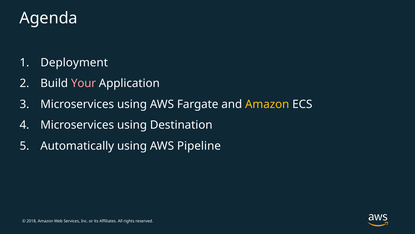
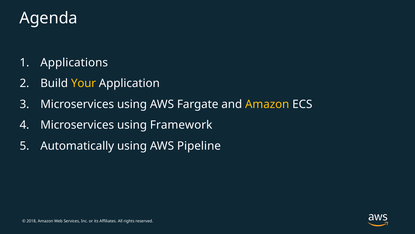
Deployment: Deployment -> Applications
Your colour: pink -> yellow
Destination: Destination -> Framework
